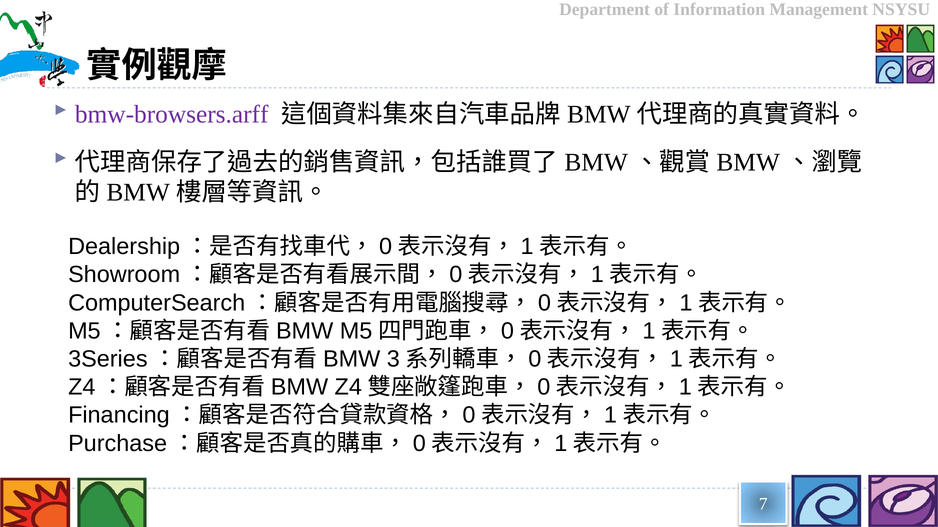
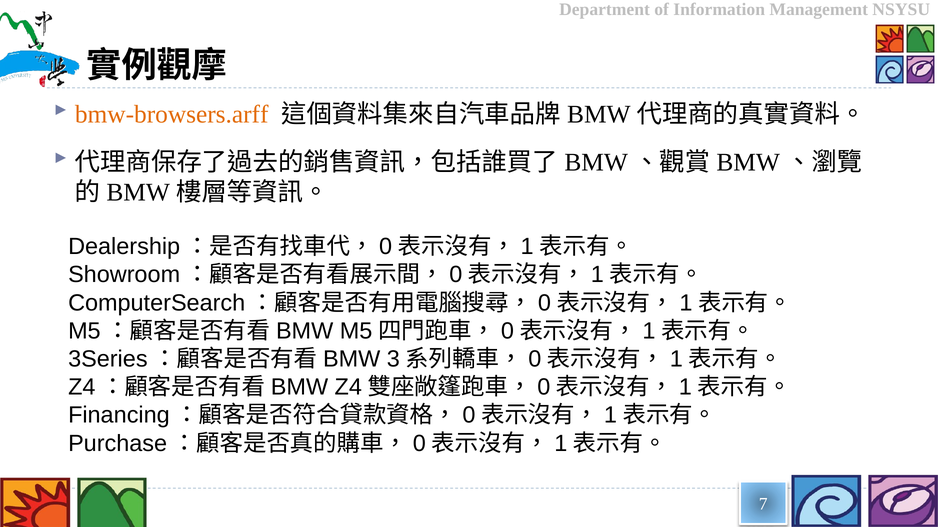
bmw-browsers.arff colour: purple -> orange
